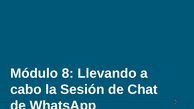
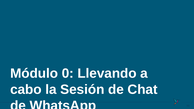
8: 8 -> 0
